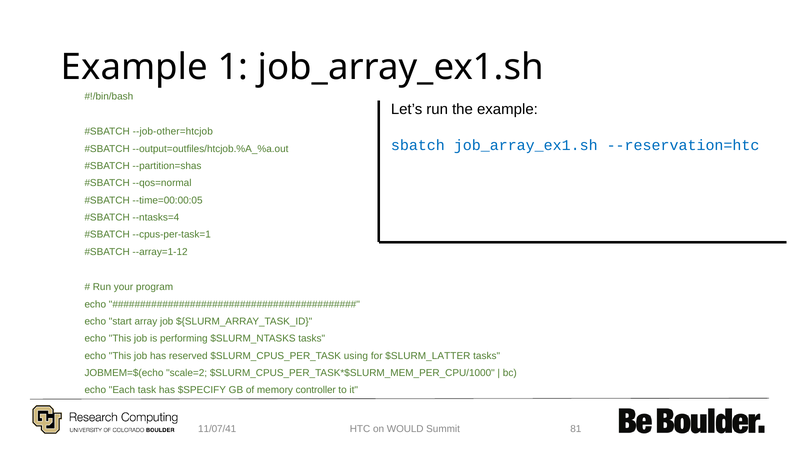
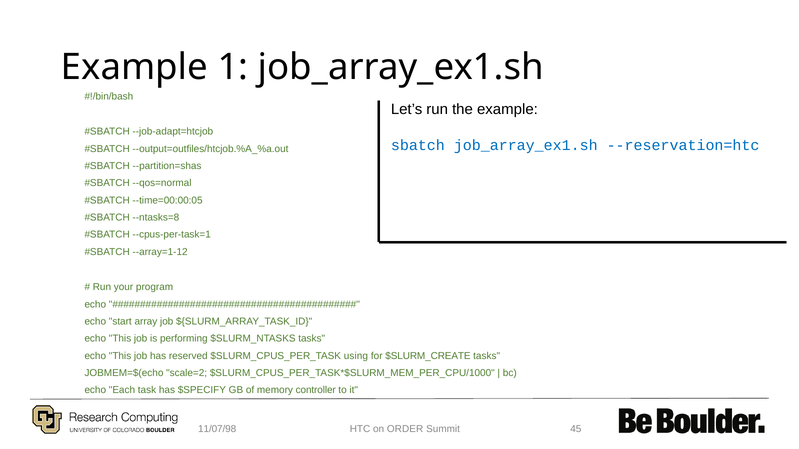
--job-other=htcjob: --job-other=htcjob -> --job-adapt=htcjob
--ntasks=4: --ntasks=4 -> --ntasks=8
$SLURM_LATTER: $SLURM_LATTER -> $SLURM_CREATE
11/07/41: 11/07/41 -> 11/07/98
WOULD: WOULD -> ORDER
81: 81 -> 45
